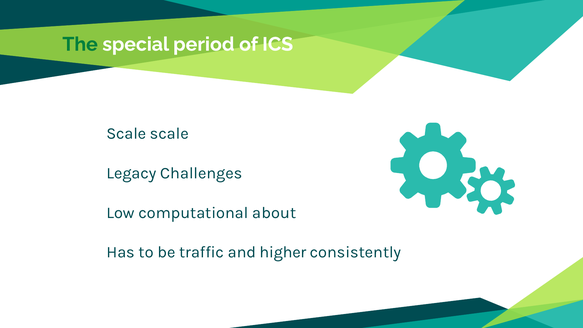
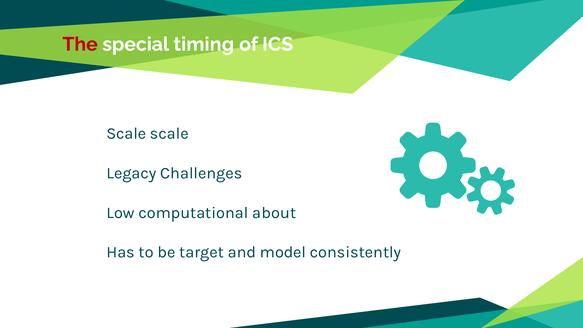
The colour: green -> red
period: period -> timing
traffic: traffic -> target
higher: higher -> model
